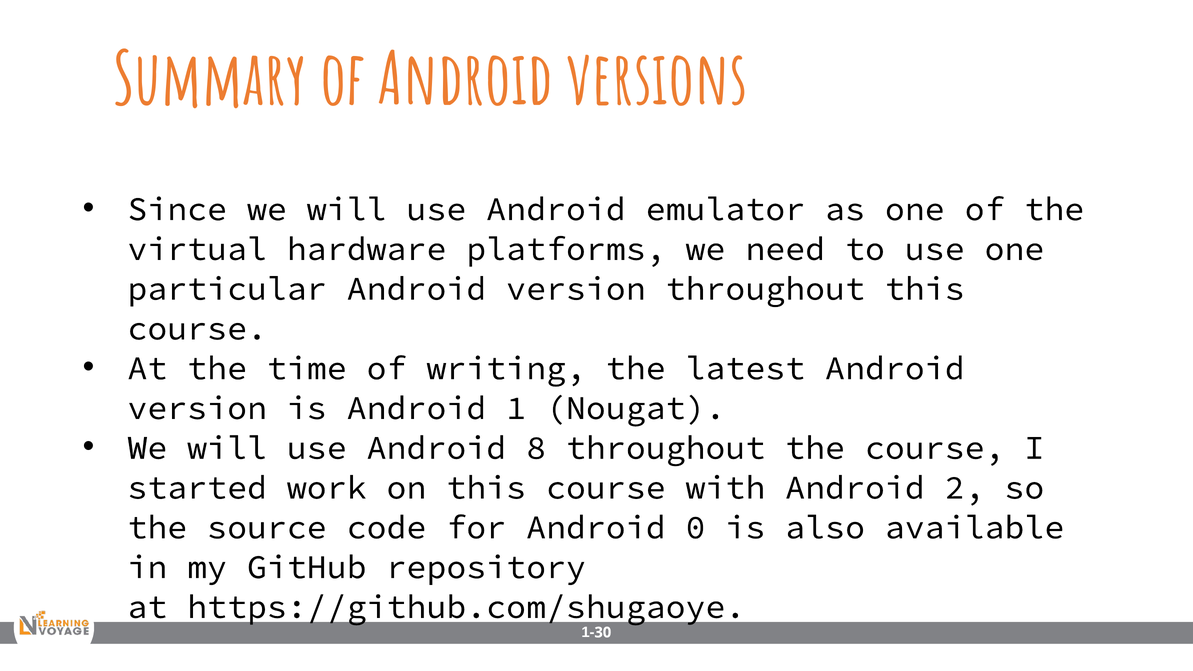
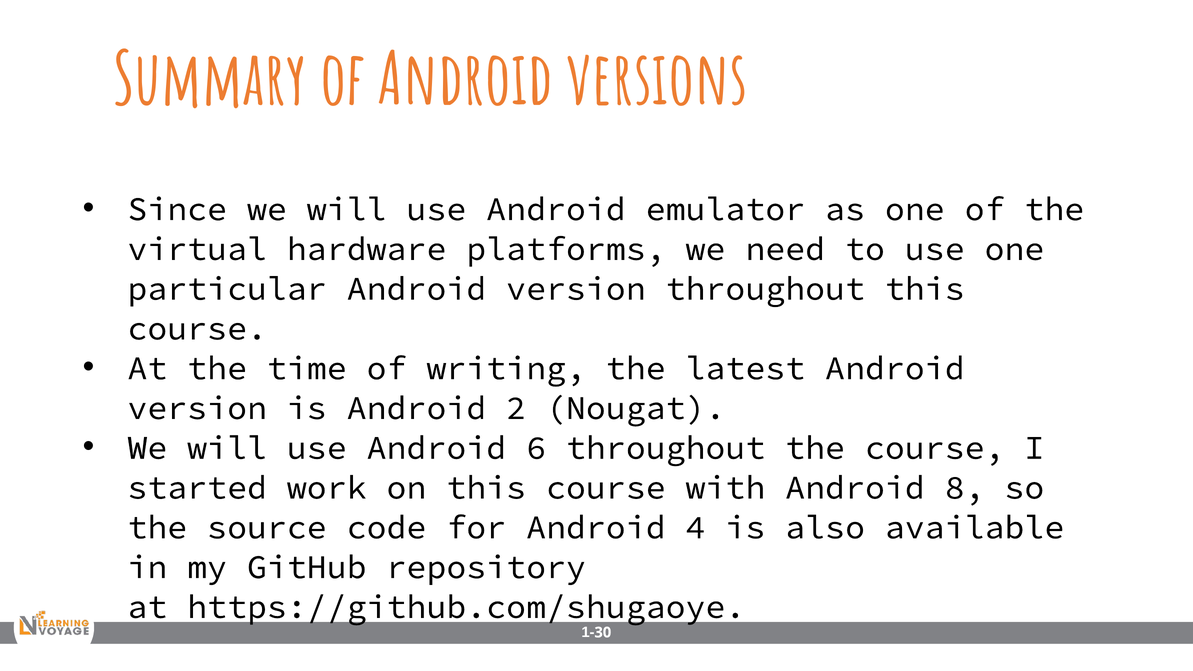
1: 1 -> 2
8: 8 -> 6
2: 2 -> 8
0: 0 -> 4
